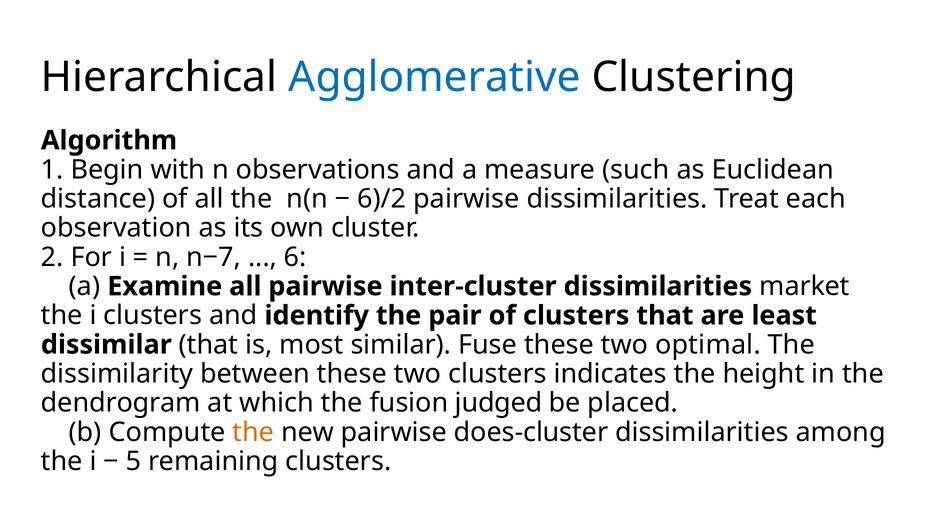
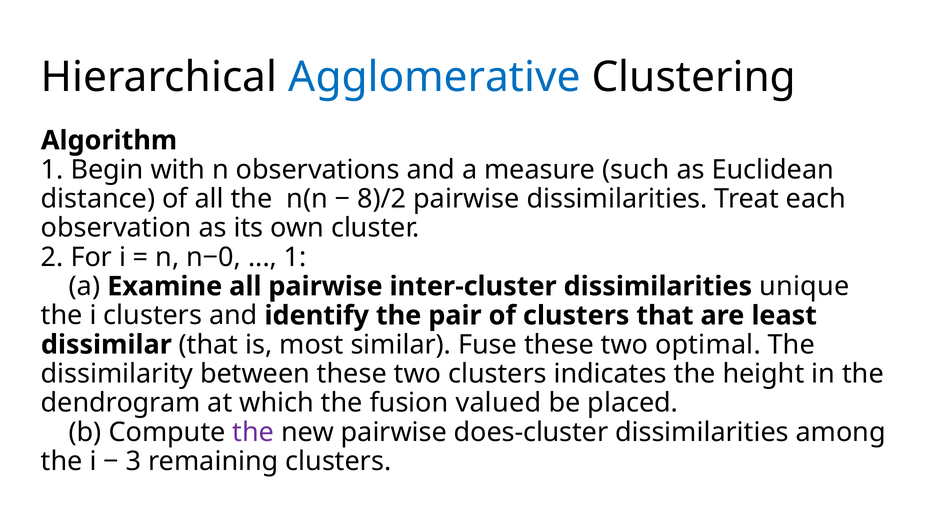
6)/2: 6)/2 -> 8)/2
n−7: n−7 -> n−0
6 at (295, 257): 6 -> 1
market: market -> unique
judged: judged -> valued
the at (253, 433) colour: orange -> purple
5: 5 -> 3
